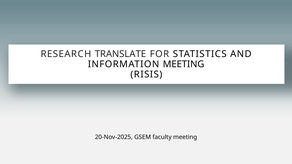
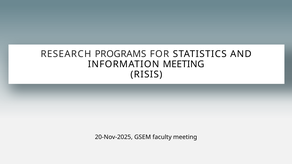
TRANSLATE: TRANSLATE -> PROGRAMS
